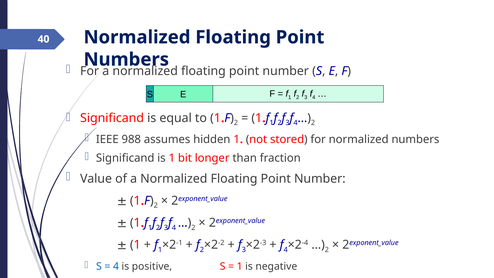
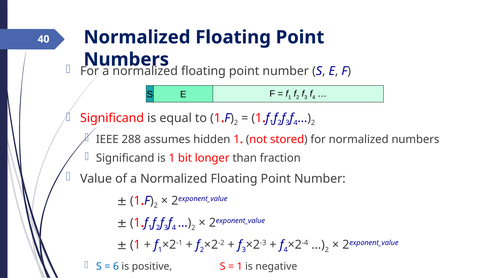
988: 988 -> 288
4 at (116, 266): 4 -> 6
